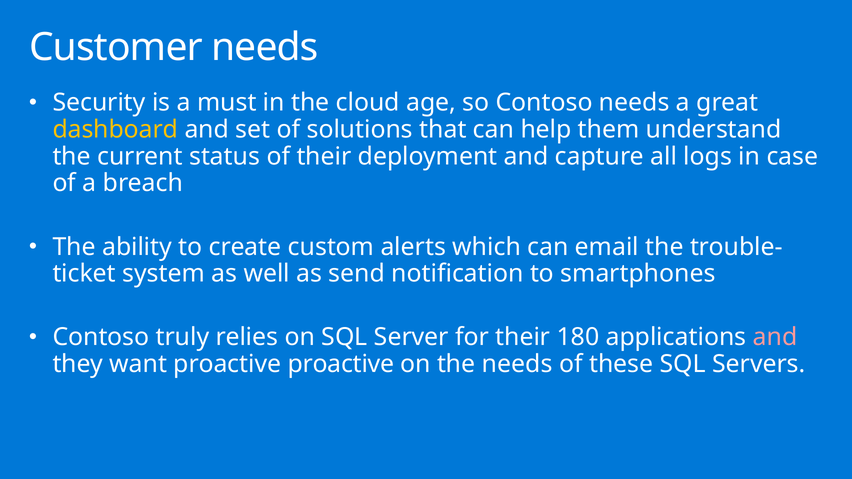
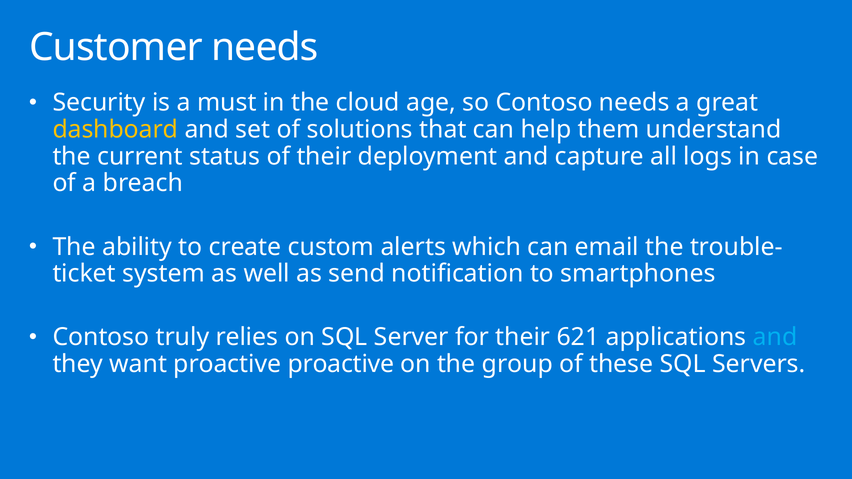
180: 180 -> 621
and at (775, 337) colour: pink -> light blue
the needs: needs -> group
